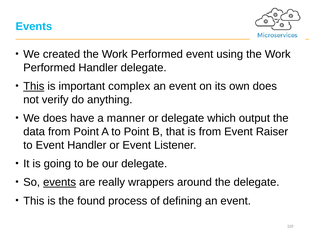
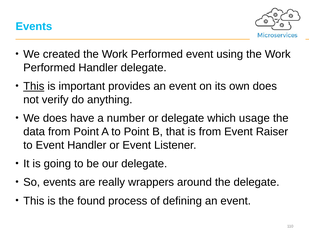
complex: complex -> provides
manner: manner -> number
output: output -> usage
events at (60, 182) underline: present -> none
